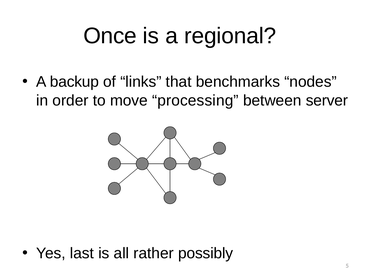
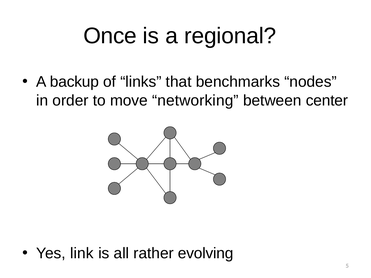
processing: processing -> networking
server: server -> center
last: last -> link
possibly: possibly -> evolving
